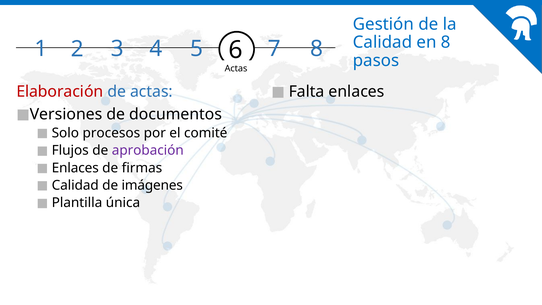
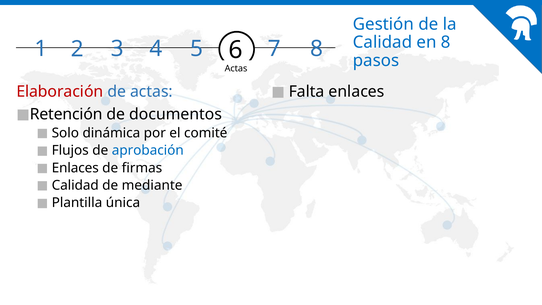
Versiones: Versiones -> Retención
procesos: procesos -> dinámica
aprobación colour: purple -> blue
imágenes: imágenes -> mediante
